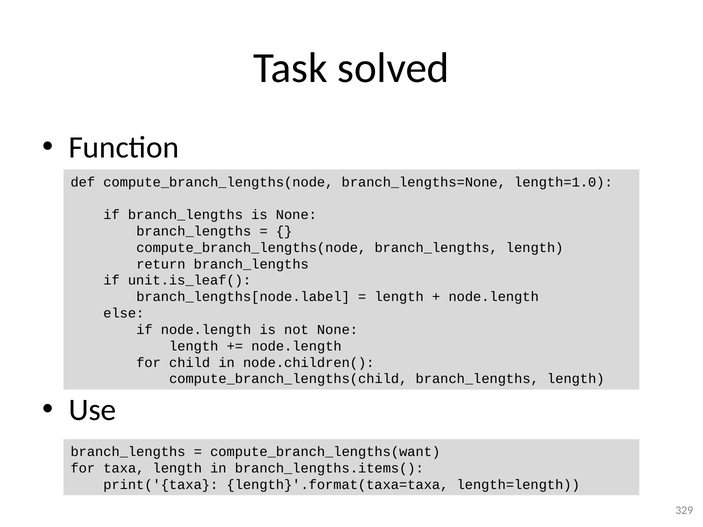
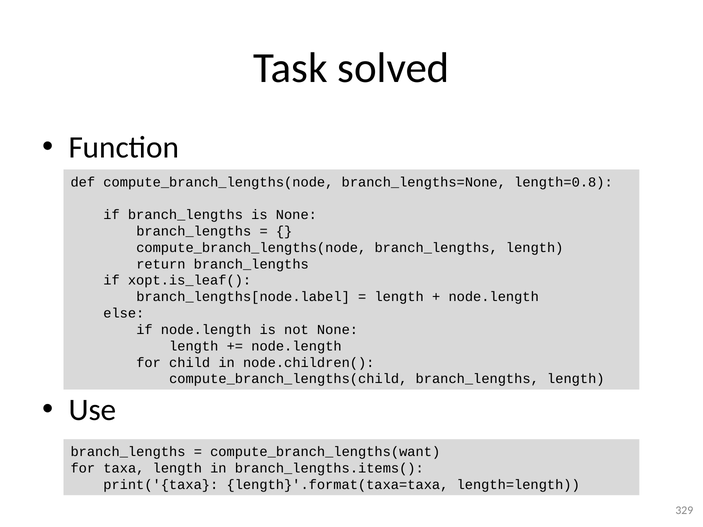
length=1.0: length=1.0 -> length=0.8
unit.is_leaf(: unit.is_leaf( -> xopt.is_leaf(
